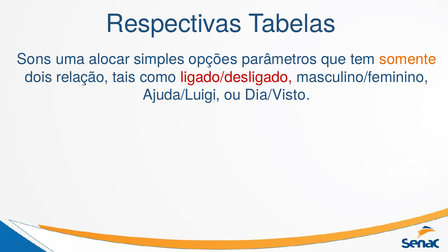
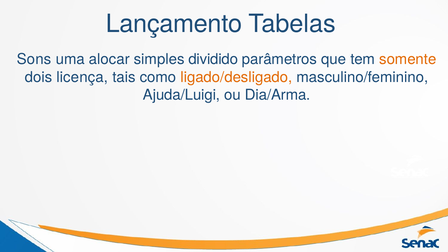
Respectivas: Respectivas -> Lançamento
opções: opções -> dividido
relação: relação -> licença
ligado/desligado colour: red -> orange
Dia/Visto: Dia/Visto -> Dia/Arma
